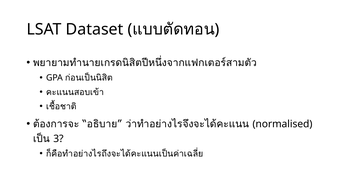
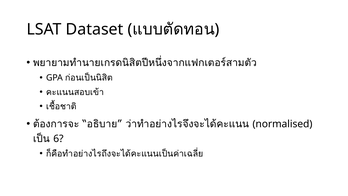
3: 3 -> 6
